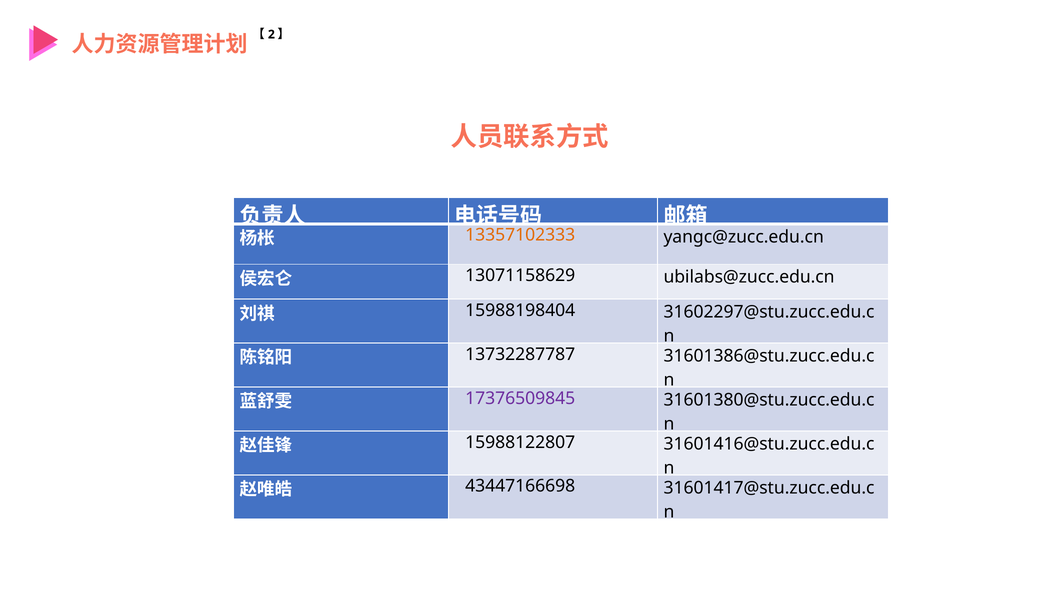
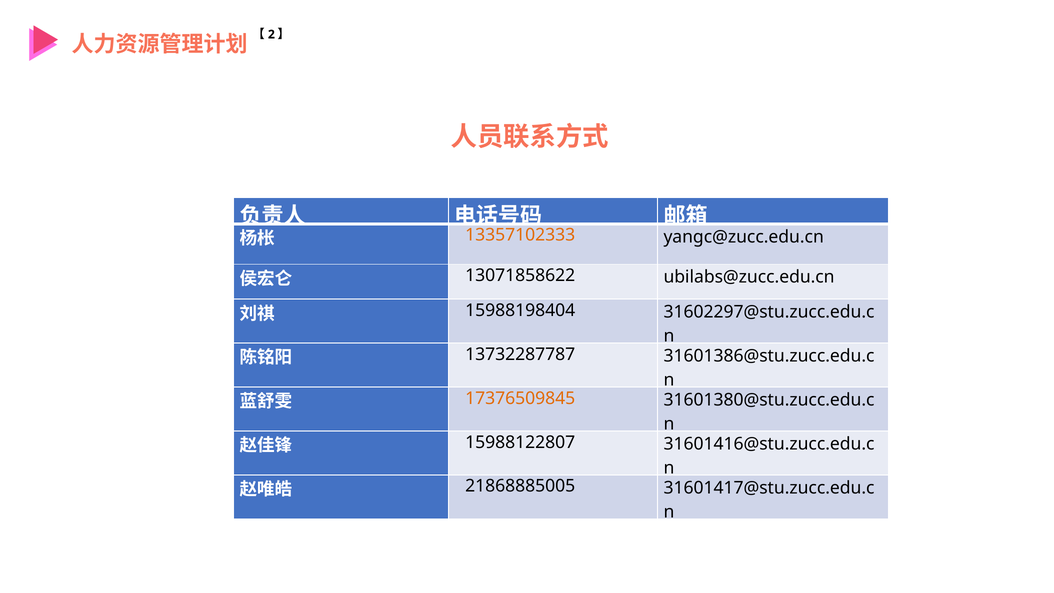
13071158629: 13071158629 -> 13071858622
17376509845 colour: purple -> orange
43447166698: 43447166698 -> 21868885005
